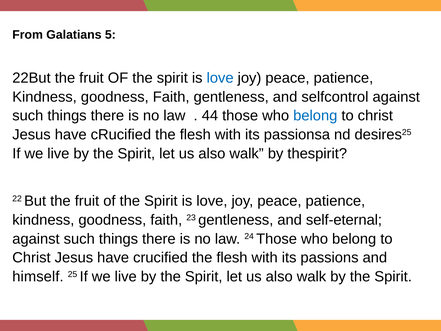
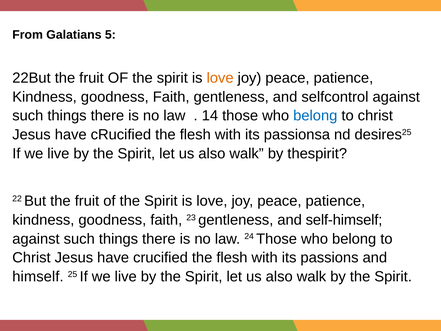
love at (220, 78) colour: blue -> orange
44: 44 -> 14
self-eternal: self-eternal -> self-himself
